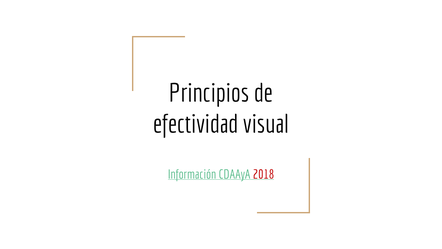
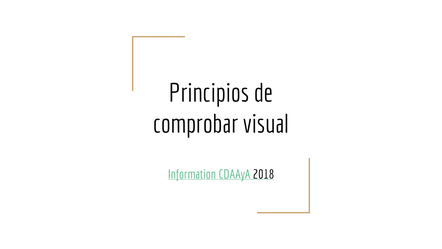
efectividad: efectividad -> comprobar
Información: Información -> Information
2018 colour: red -> black
